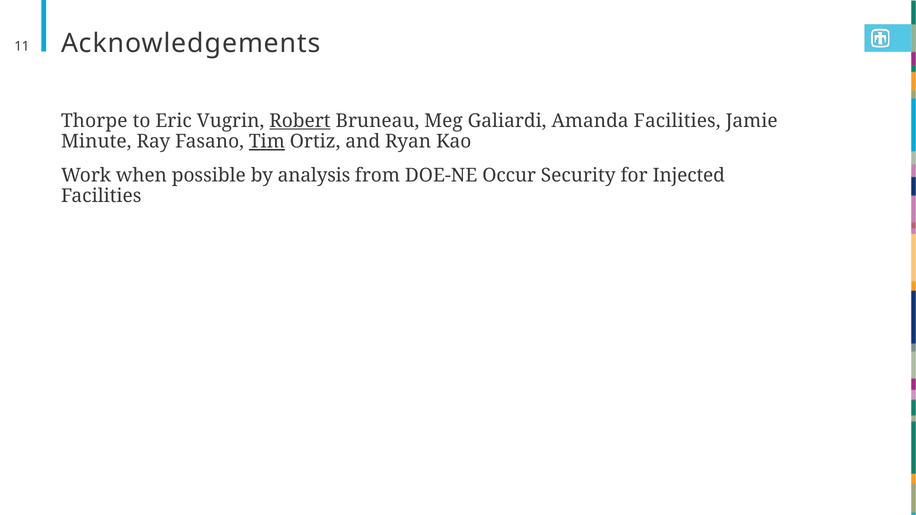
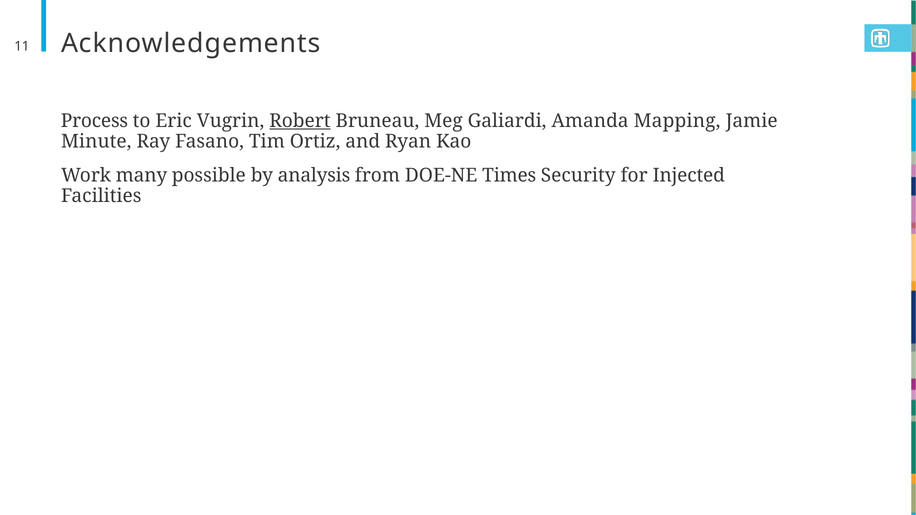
Thorpe: Thorpe -> Process
Amanda Facilities: Facilities -> Mapping
Tim underline: present -> none
when: when -> many
Occur: Occur -> Times
